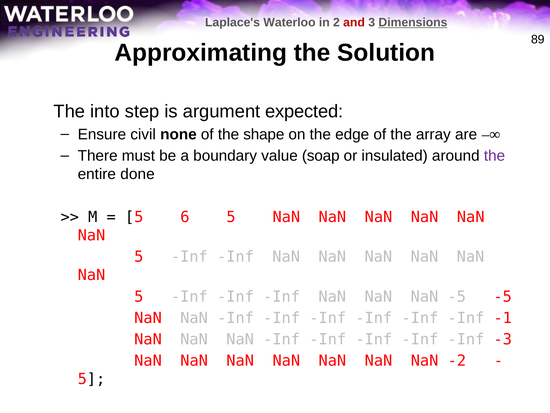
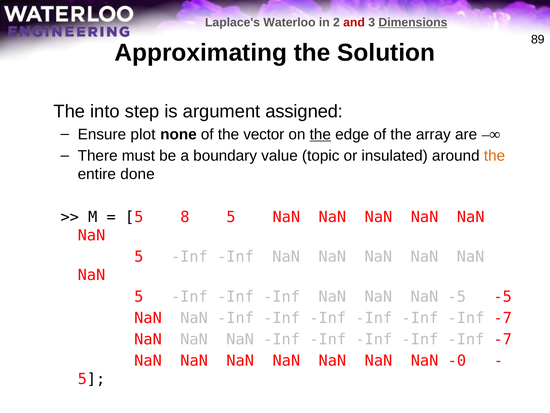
expected: expected -> assigned
civil: civil -> plot
shape: shape -> vector
the at (320, 134) underline: none -> present
soap: soap -> topic
the at (494, 156) colour: purple -> orange
6: 6 -> 8
-1 at (503, 318): -1 -> -7
-3 at (503, 339): -3 -> -7
-2: -2 -> -0
